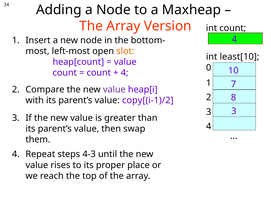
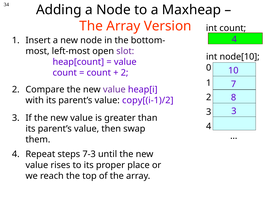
slot colour: orange -> purple
least[10: least[10 -> node[10
4 at (125, 73): 4 -> 2
4-3: 4-3 -> 7-3
